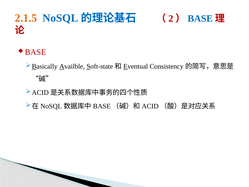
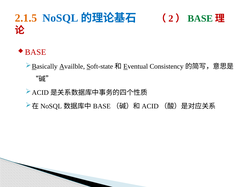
BASE colour: blue -> green
